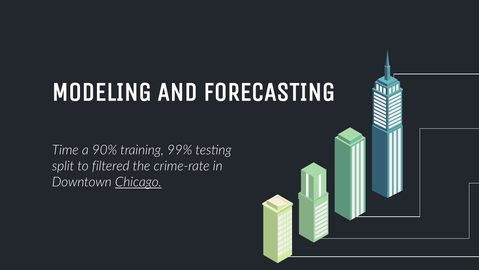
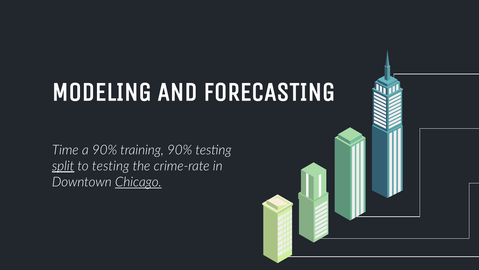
training 99%: 99% -> 90%
split underline: none -> present
to filtered: filtered -> testing
